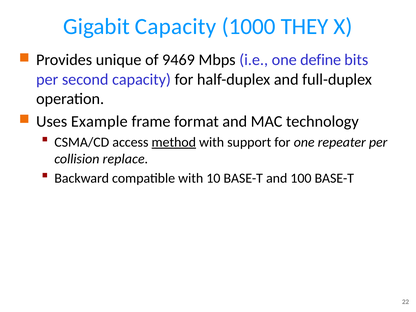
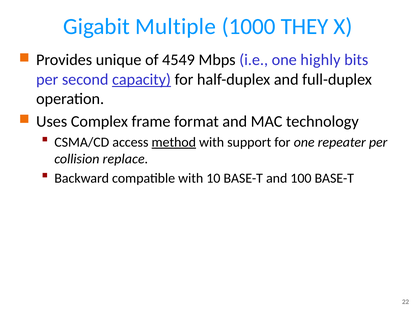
Gigabit Capacity: Capacity -> Multiple
9469: 9469 -> 4549
define: define -> highly
capacity at (141, 79) underline: none -> present
Example: Example -> Complex
